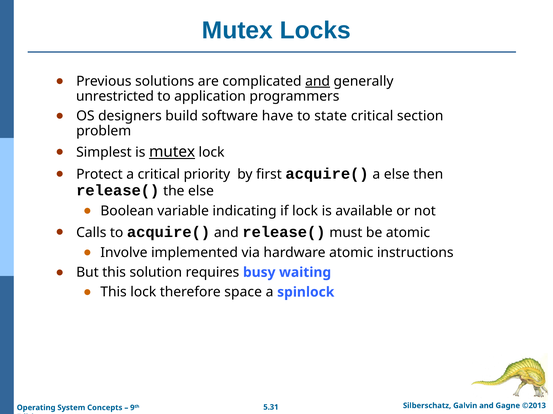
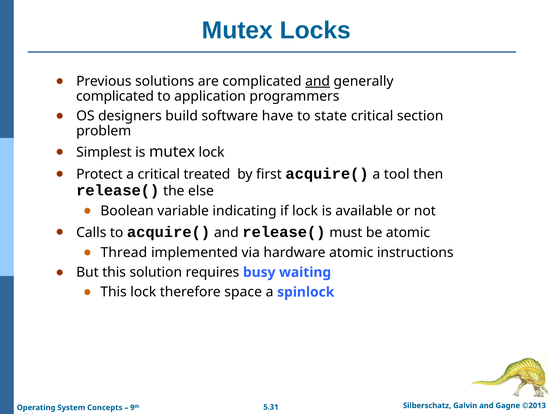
unrestricted at (115, 96): unrestricted -> complicated
mutex at (172, 152) underline: present -> none
priority: priority -> treated
a else: else -> tool
Involve: Involve -> Thread
